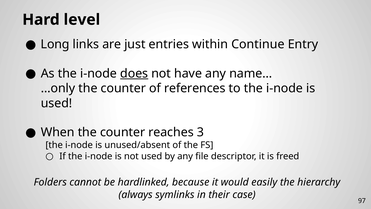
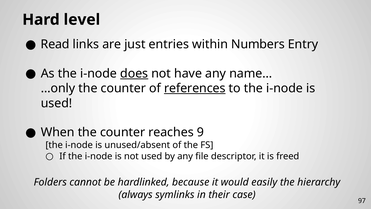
Long: Long -> Read
Continue: Continue -> Numbers
references underline: none -> present
3: 3 -> 9
